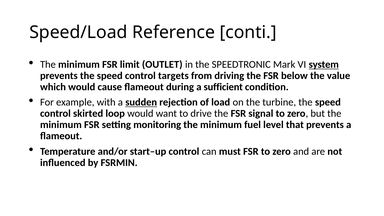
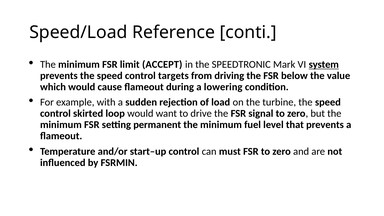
OUTLET: OUTLET -> ACCEPT
sufficient: sufficient -> lowering
sudden underline: present -> none
monitoring: monitoring -> permanent
